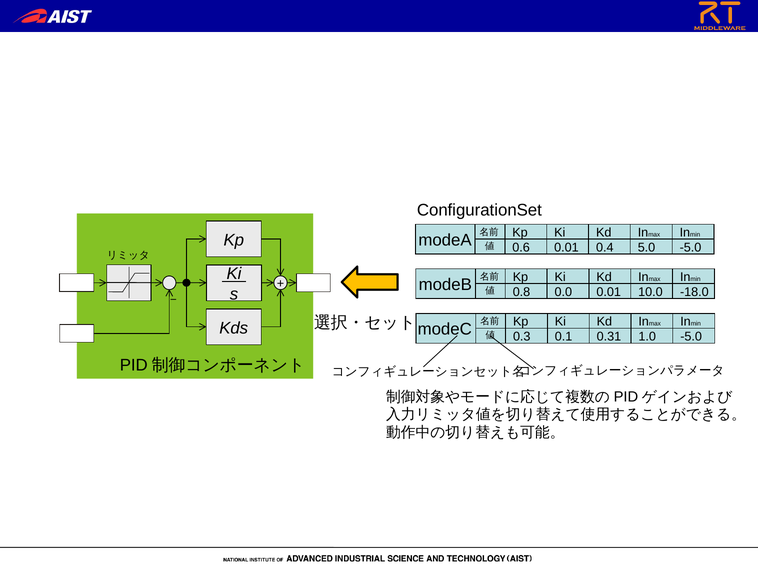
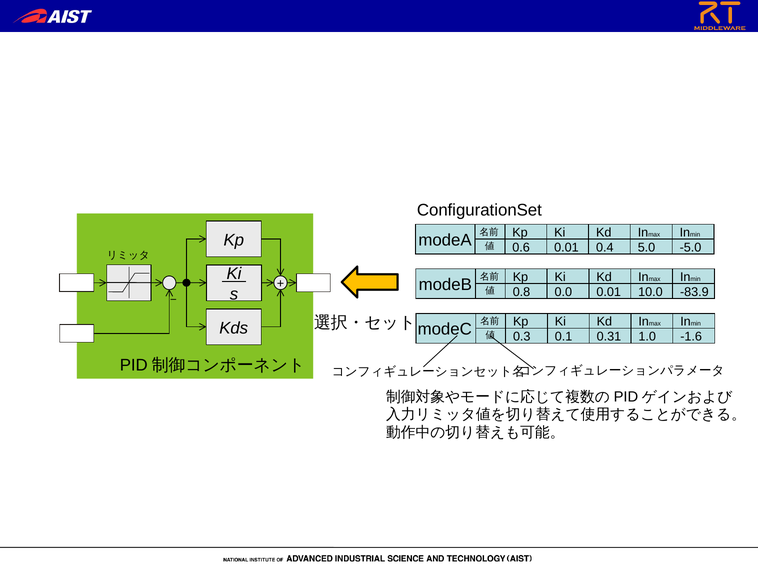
-18.0: -18.0 -> -83.9
1.0 -5.0: -5.0 -> -1.6
